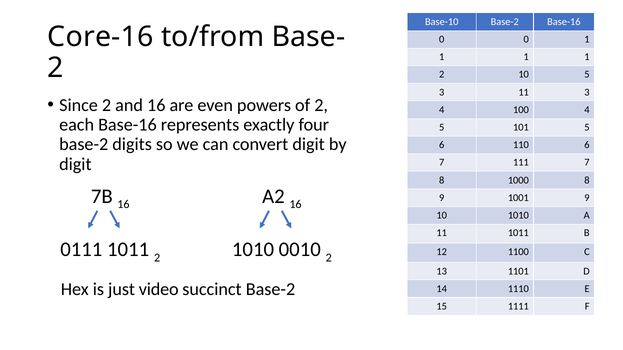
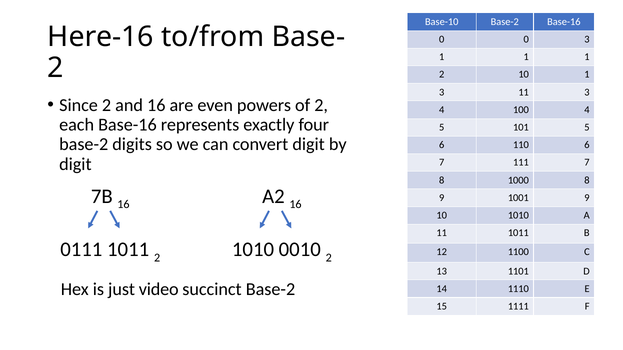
Core-16: Core-16 -> Here-16
0 1: 1 -> 3
10 5: 5 -> 1
